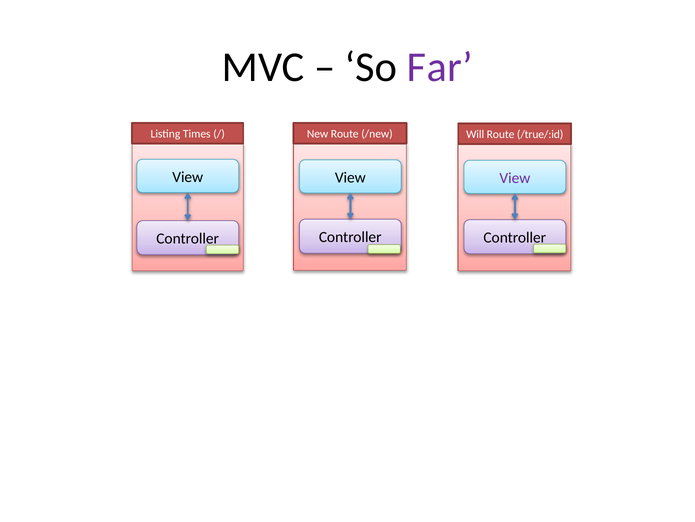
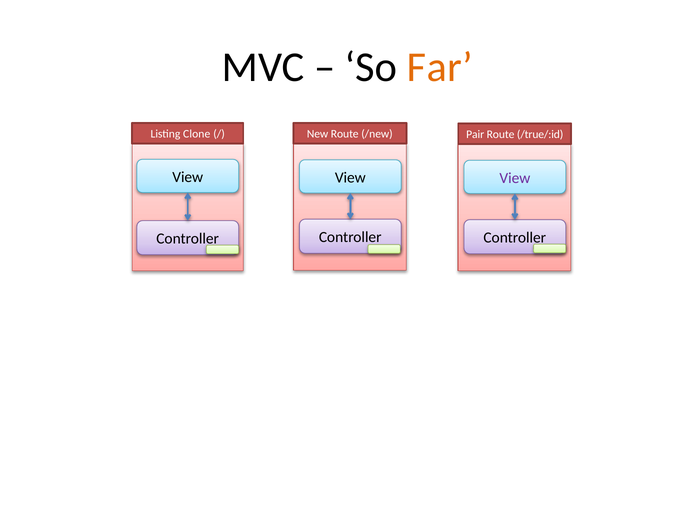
Far colour: purple -> orange
Times: Times -> Clone
Will: Will -> Pair
